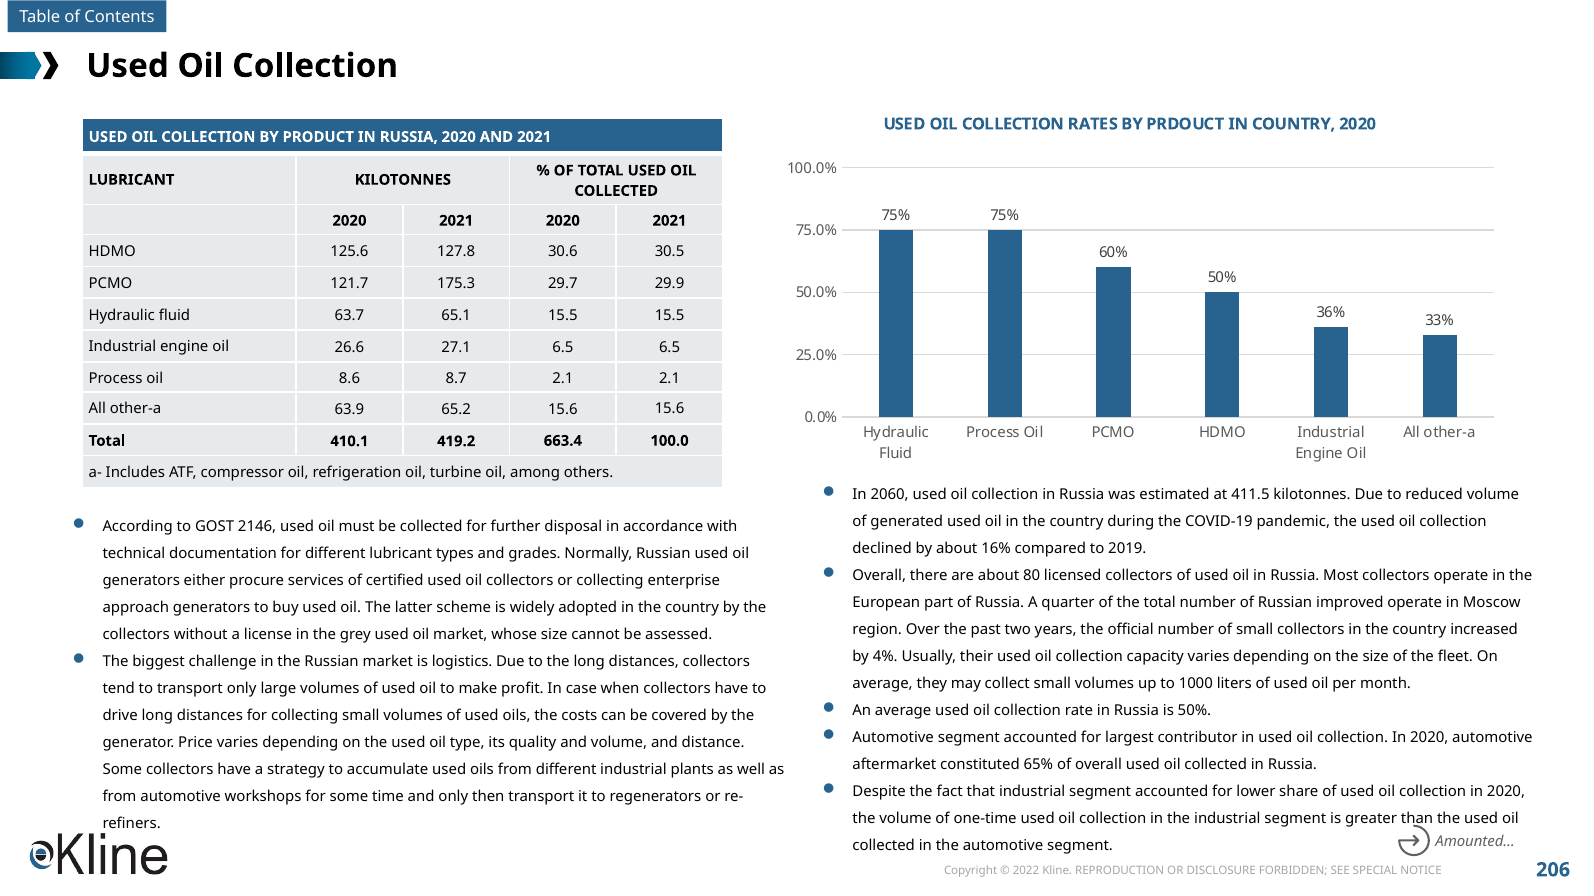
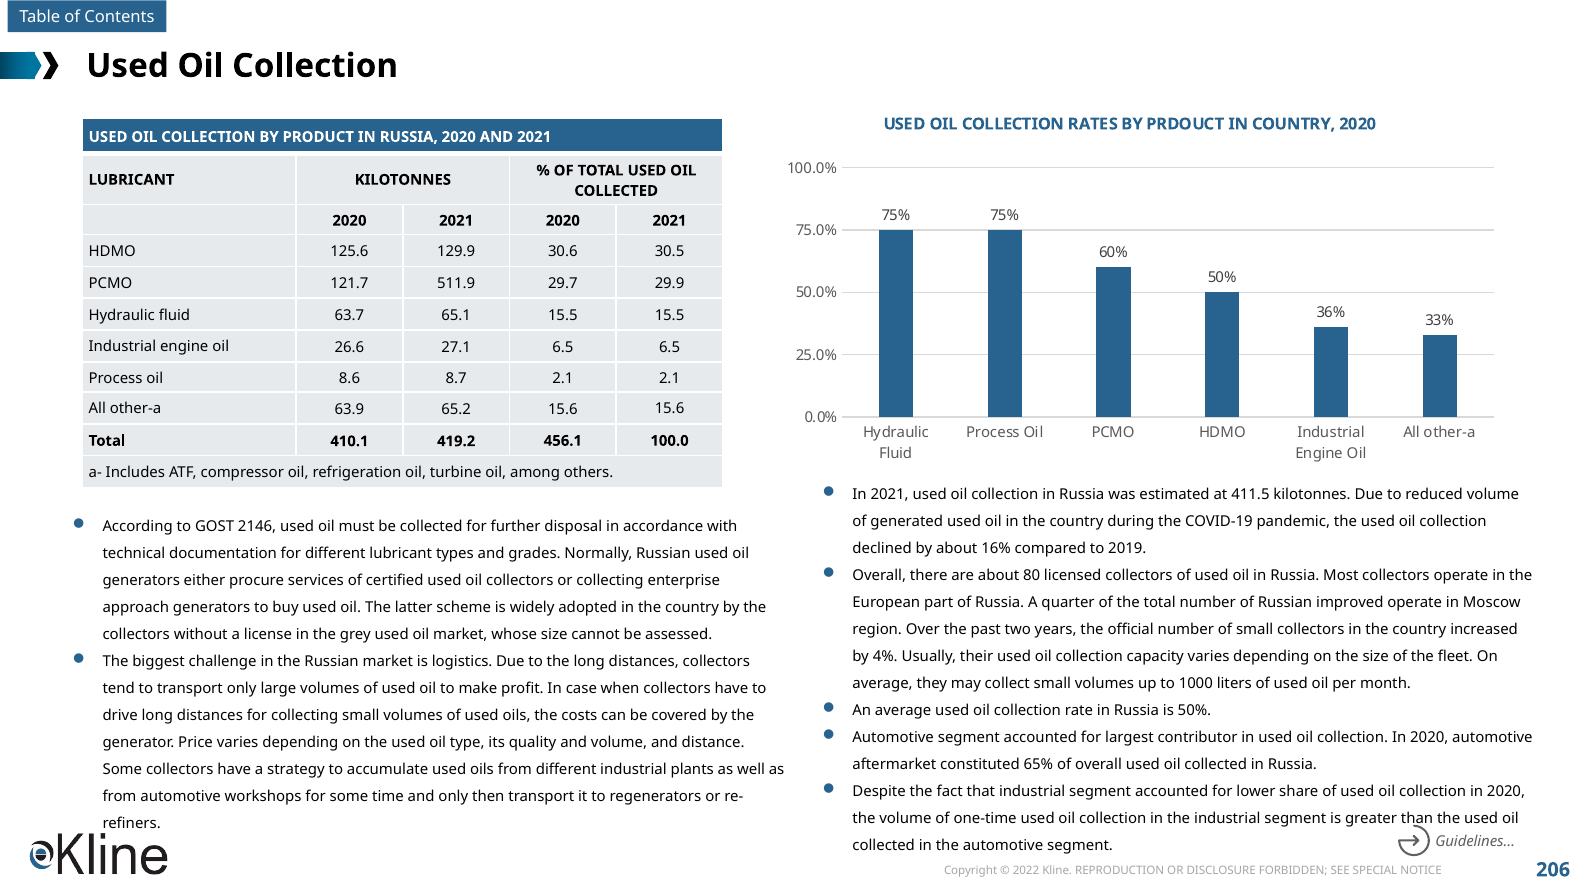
127.8: 127.8 -> 129.9
175.3: 175.3 -> 511.9
663.4: 663.4 -> 456.1
In 2060: 2060 -> 2021
Amounted…: Amounted… -> Guidelines…
